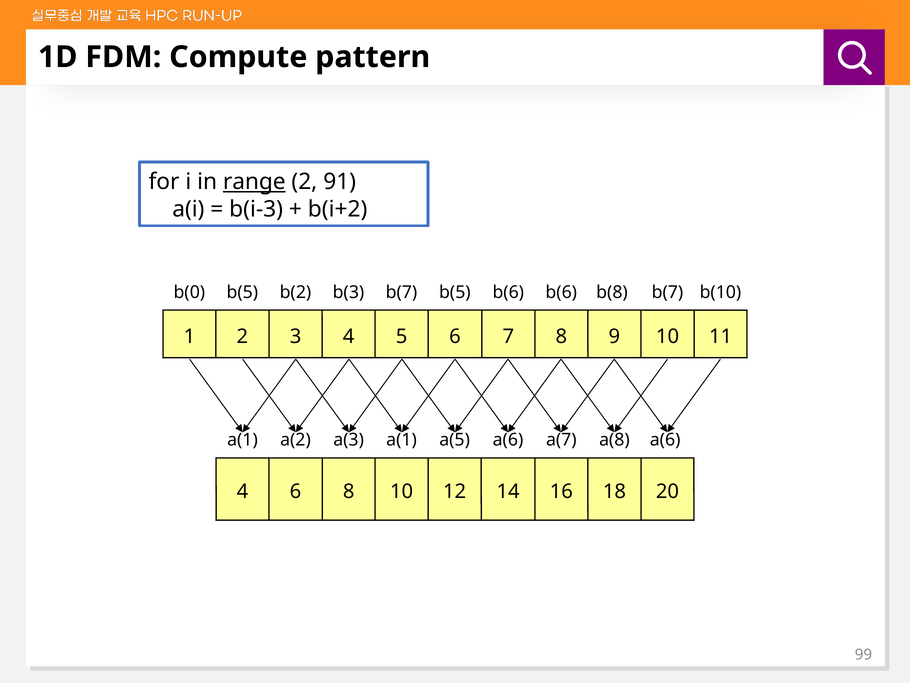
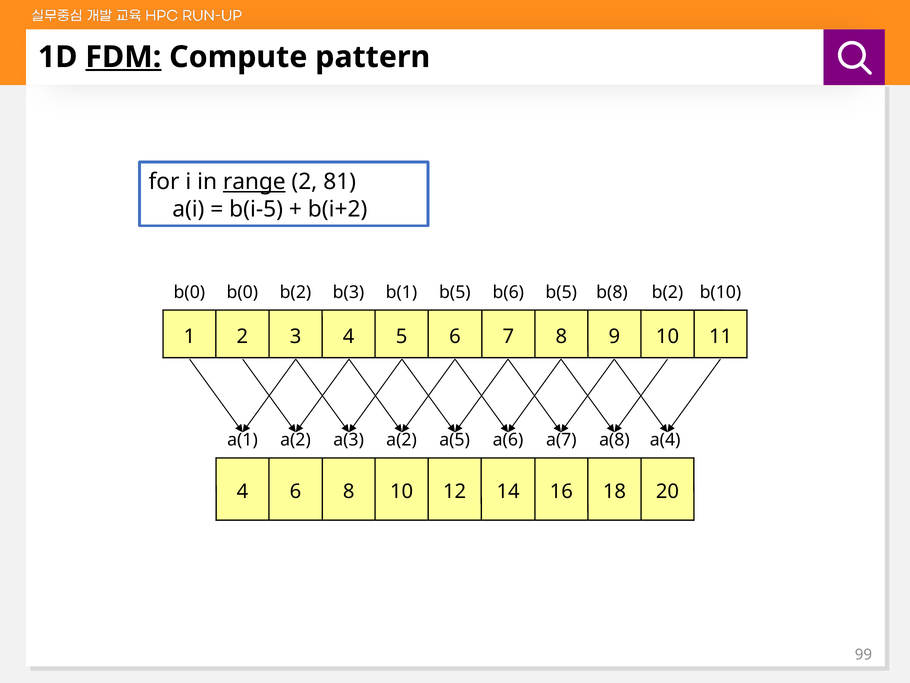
FDM underline: none -> present
91: 91 -> 81
b(i-3: b(i-3 -> b(i-5
b(5 at (242, 292): b(5 -> b(0
b(7 at (401, 292): b(7 -> b(1
b(6 at (561, 292): b(6 -> b(5
b(7 at (667, 292): b(7 -> b(2
a(1 at (402, 440): a(1 -> a(2
a(6 at (665, 440): a(6 -> a(4
